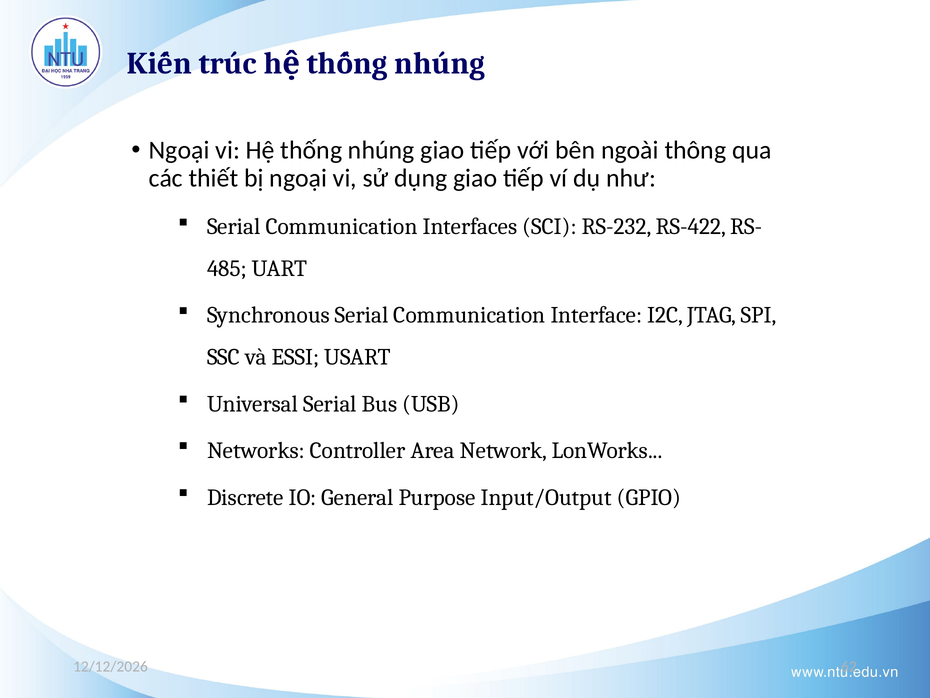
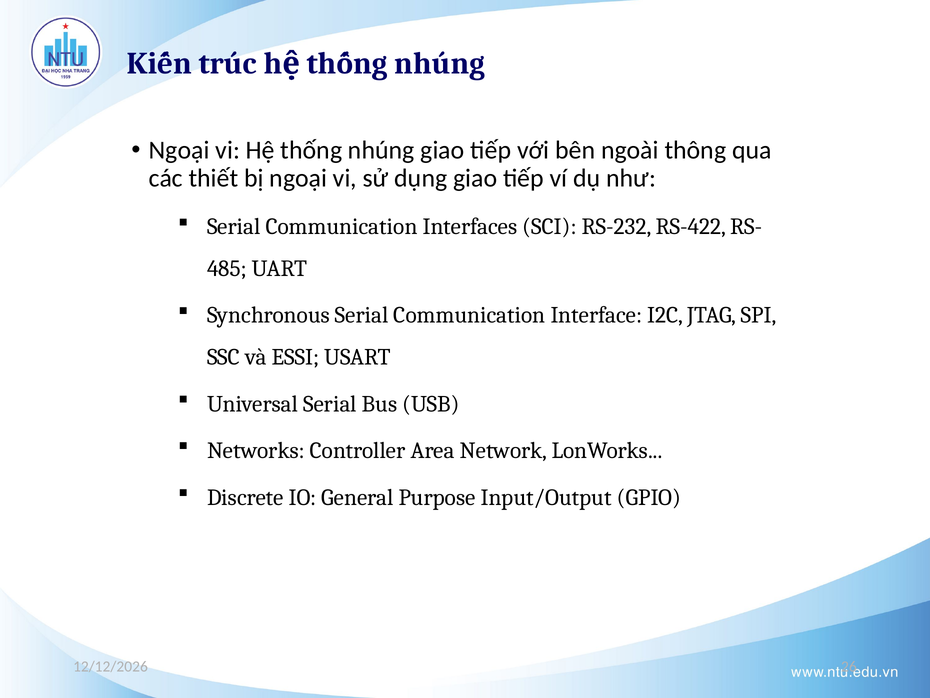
62: 62 -> 26
